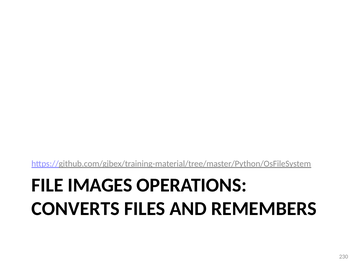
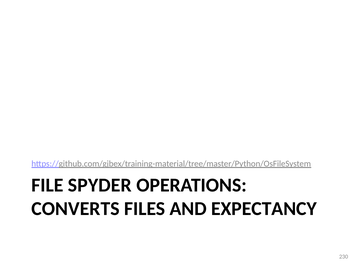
IMAGES: IMAGES -> SPYDER
REMEMBERS: REMEMBERS -> EXPECTANCY
